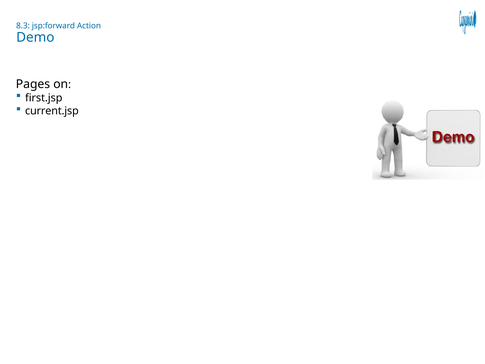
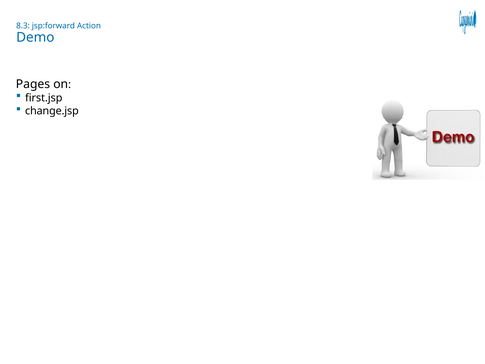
current.jsp: current.jsp -> change.jsp
